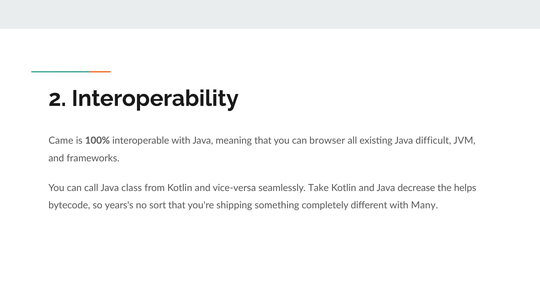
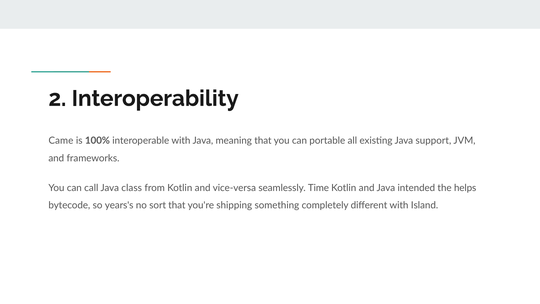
browser: browser -> portable
difficult: difficult -> support
Take: Take -> Time
decrease: decrease -> intended
Many: Many -> Island
